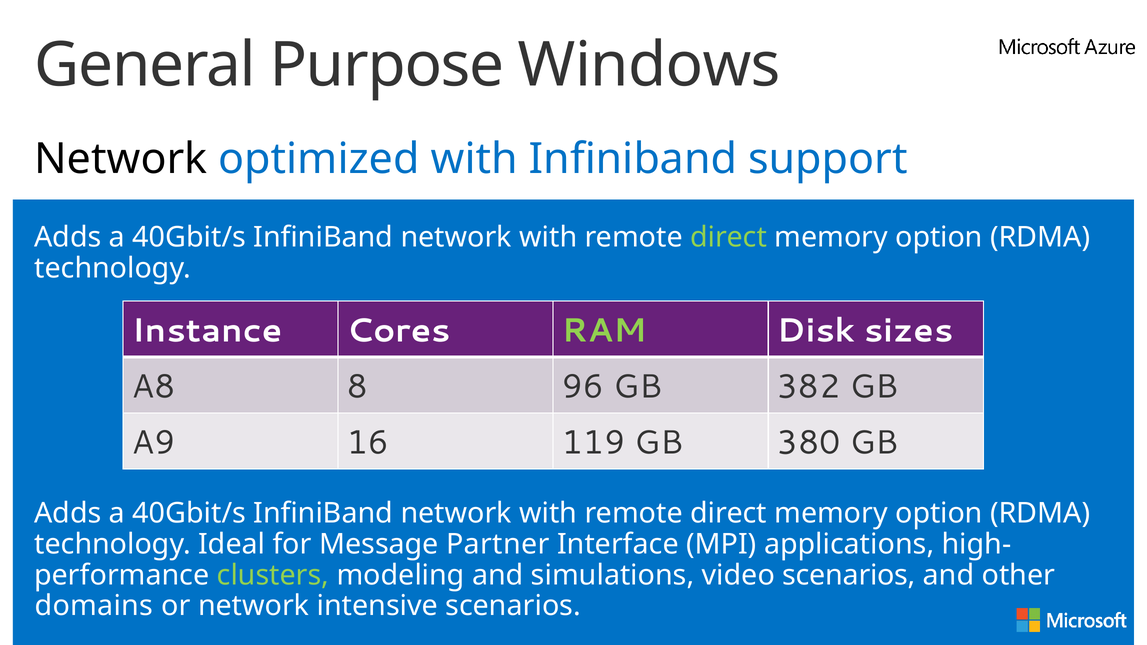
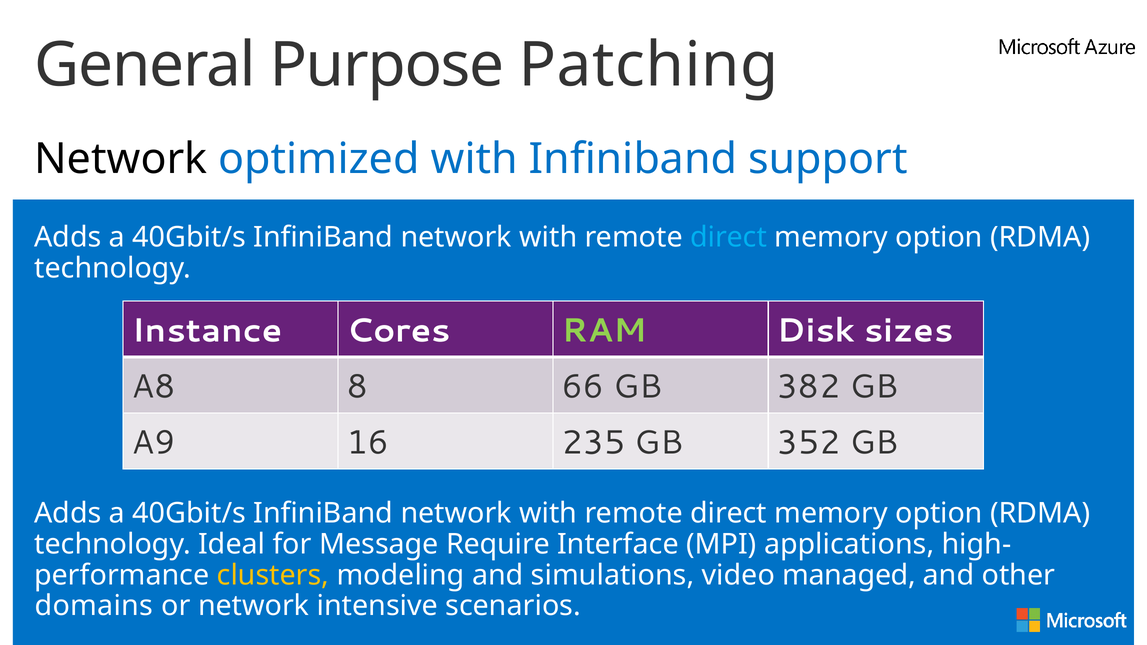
Windows: Windows -> Patching
direct at (729, 238) colour: light green -> light blue
96: 96 -> 66
119: 119 -> 235
380: 380 -> 352
Partner: Partner -> Require
clusters colour: light green -> yellow
video scenarios: scenarios -> managed
